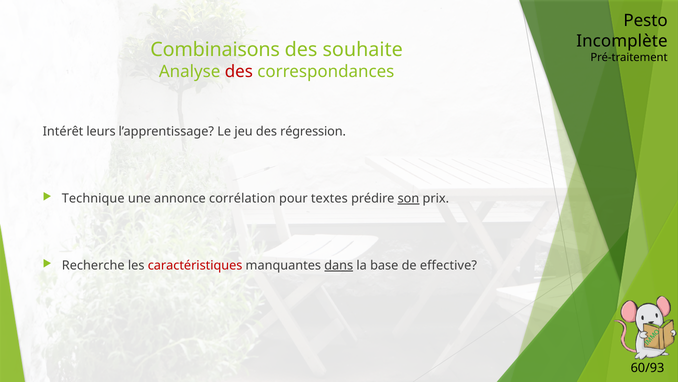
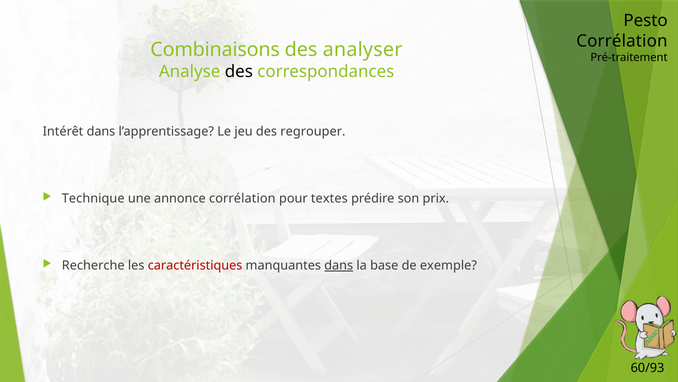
Incomplète at (622, 41): Incomplète -> Corrélation
souhaite: souhaite -> analyser
des at (239, 72) colour: red -> black
Intérêt leurs: leurs -> dans
régression: régression -> regrouper
son underline: present -> none
effective: effective -> exemple
